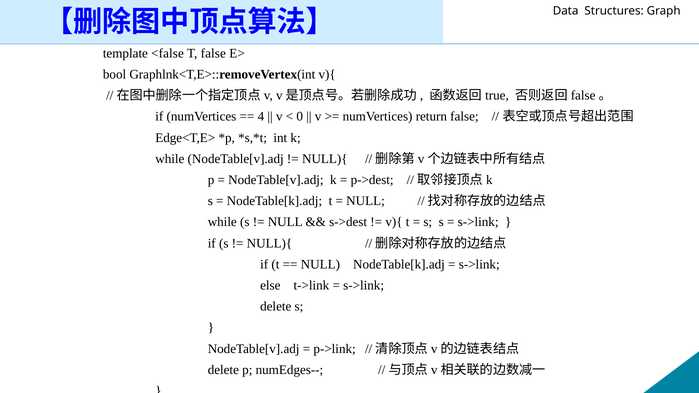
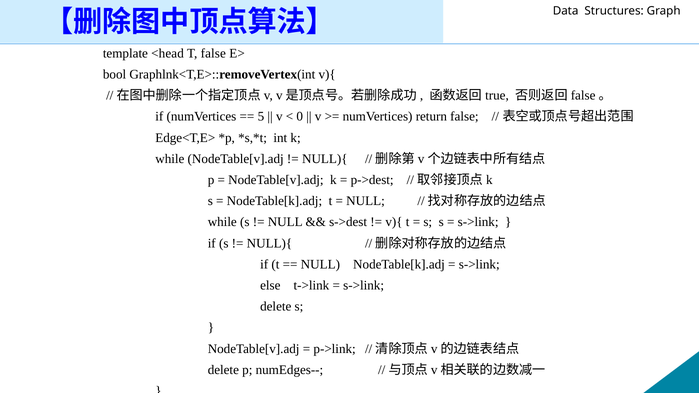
<false: <false -> <head
4: 4 -> 5
